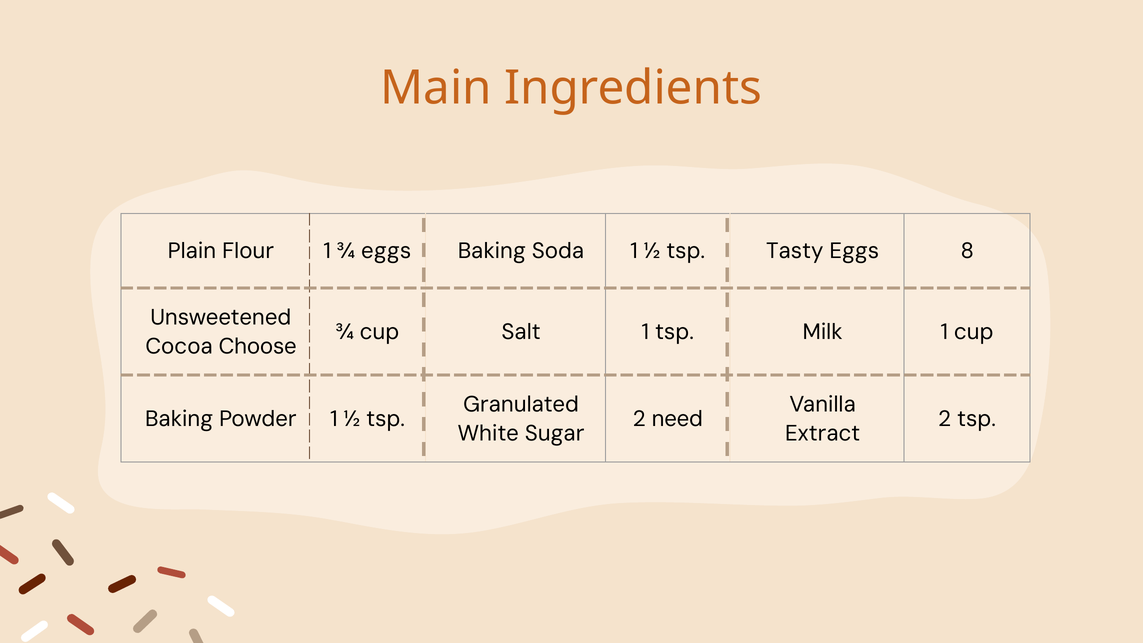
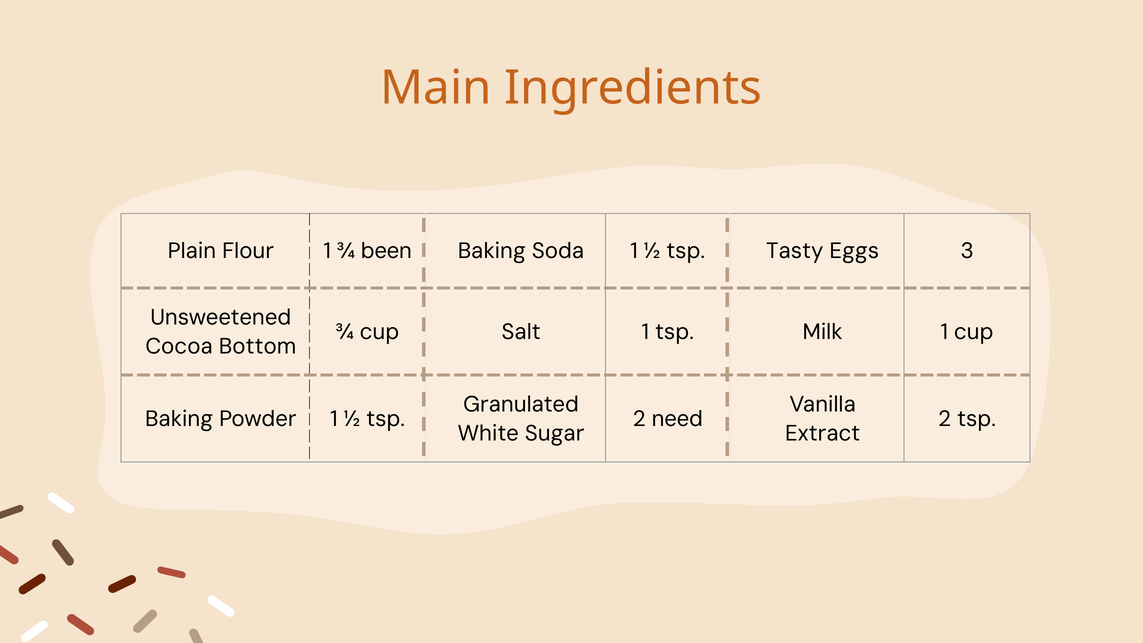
¾ eggs: eggs -> been
8: 8 -> 3
Choose: Choose -> Bottom
